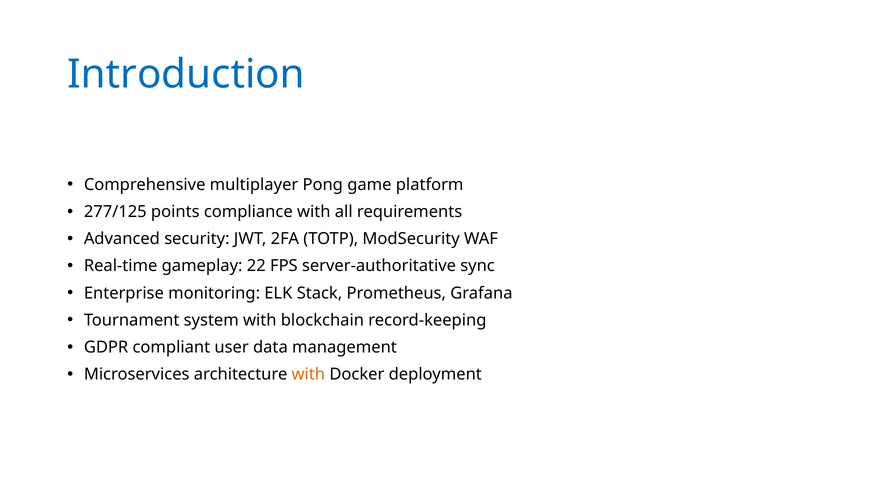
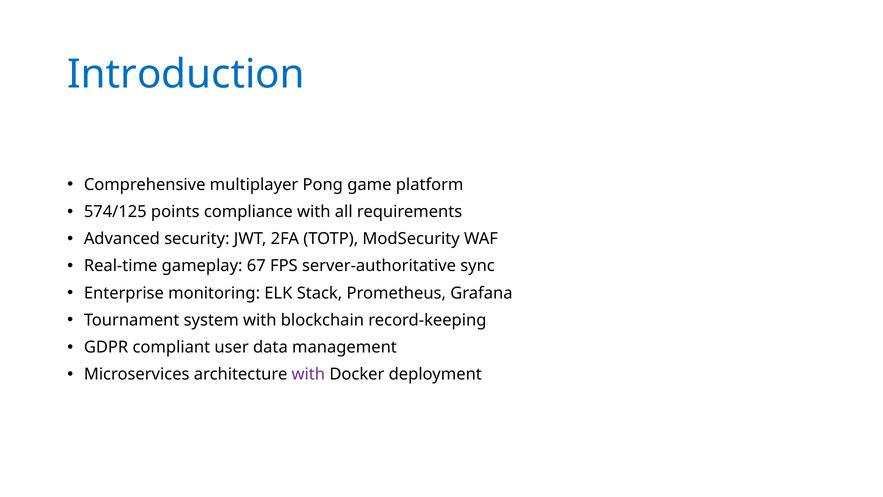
277/125: 277/125 -> 574/125
22: 22 -> 67
with at (308, 374) colour: orange -> purple
